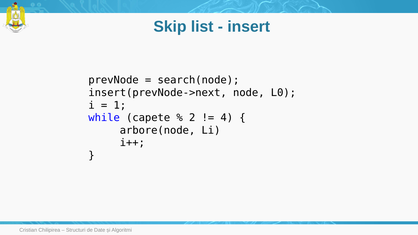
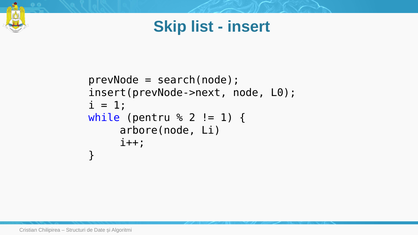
capete: capete -> pentru
4 at (227, 118): 4 -> 1
